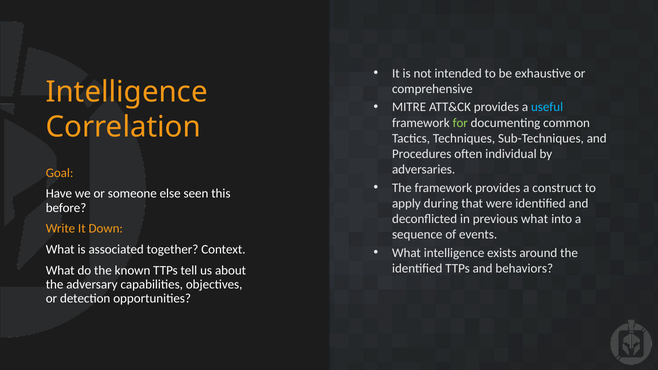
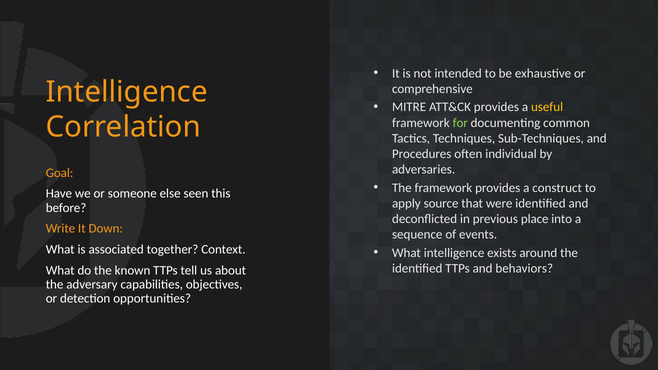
useful colour: light blue -> yellow
during: during -> source
previous what: what -> place
